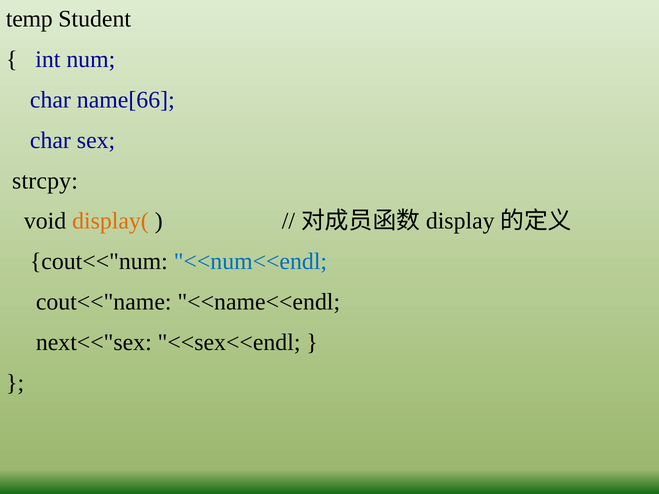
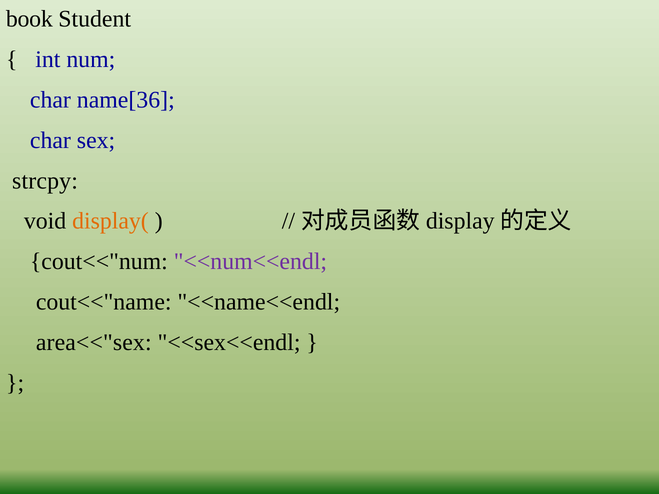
temp: temp -> book
name[66: name[66 -> name[36
<<num<<endl colour: blue -> purple
next<<"sex: next<<"sex -> area<<"sex
